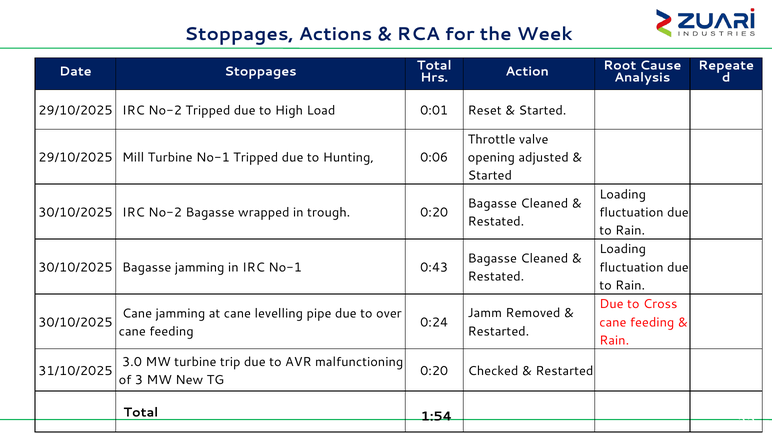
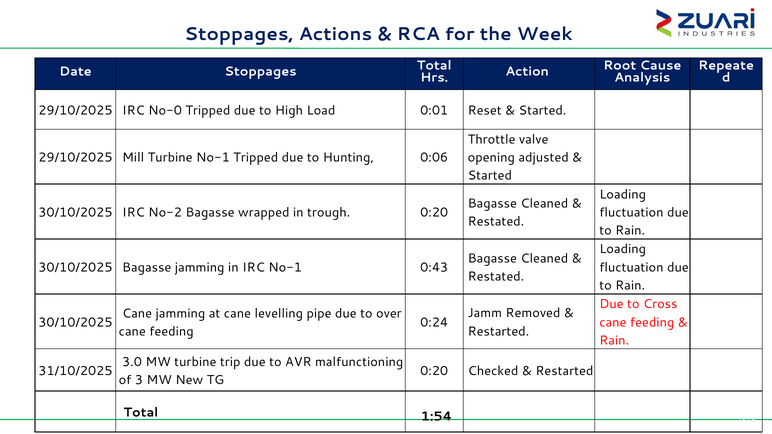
29/10/2025 IRC No-2: No-2 -> No-0
